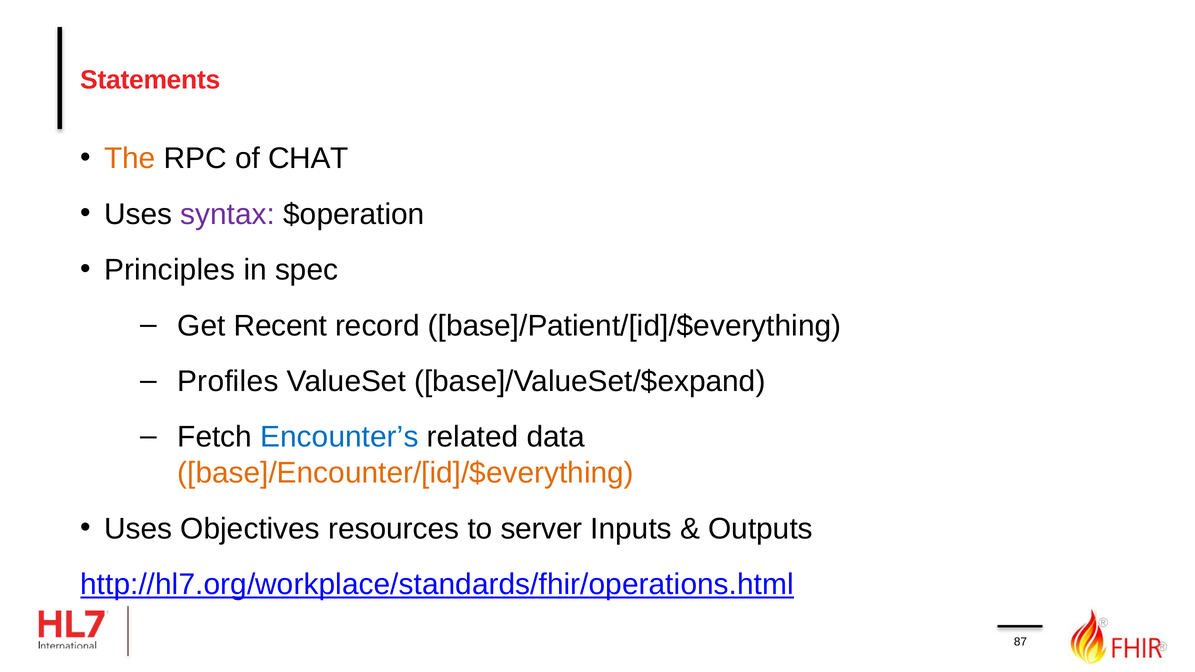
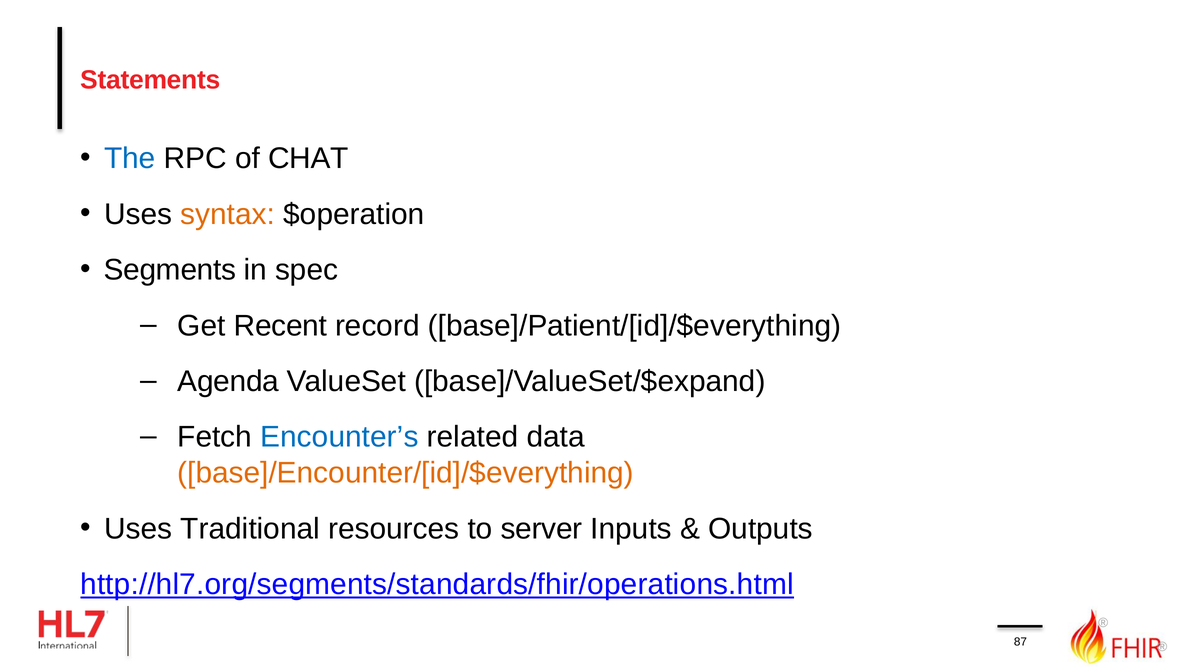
The colour: orange -> blue
syntax colour: purple -> orange
Principles: Principles -> Segments
Profiles: Profiles -> Agenda
Objectives: Objectives -> Traditional
http://hl7.org/workplace/standards/fhir/operations.html: http://hl7.org/workplace/standards/fhir/operations.html -> http://hl7.org/segments/standards/fhir/operations.html
